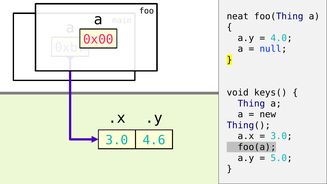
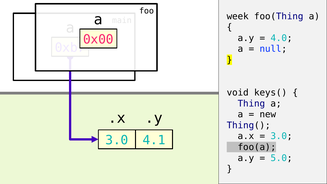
neat: neat -> week
4.6: 4.6 -> 4.1
